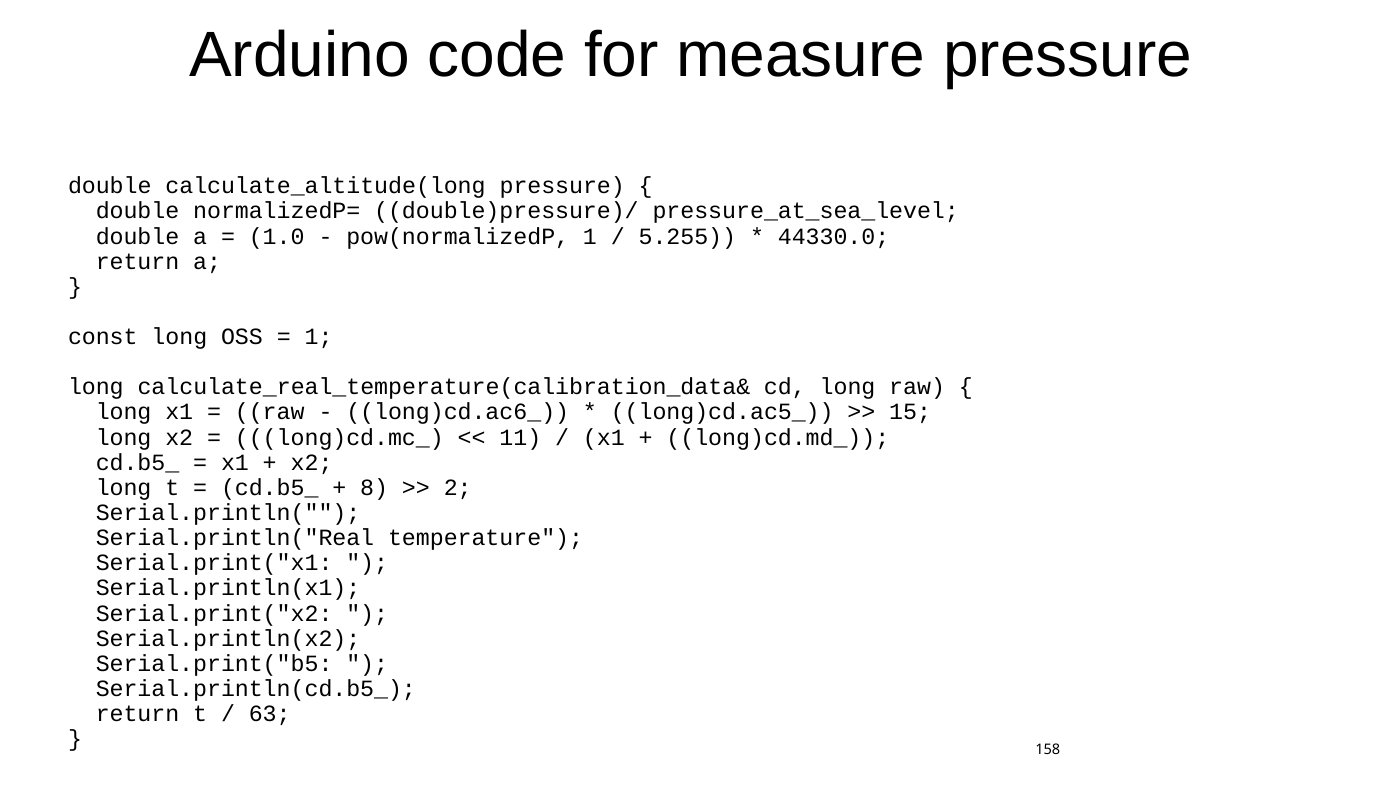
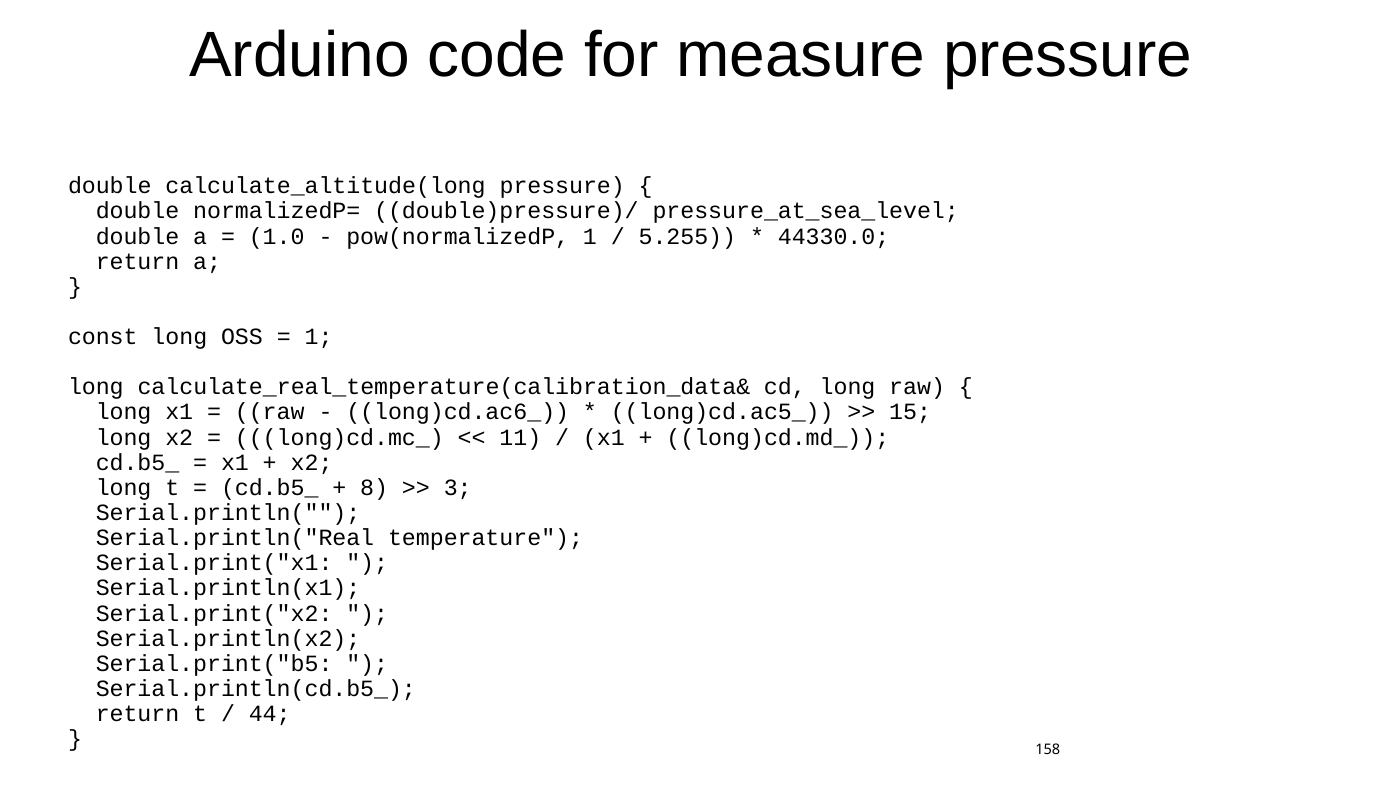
2: 2 -> 3
63: 63 -> 44
